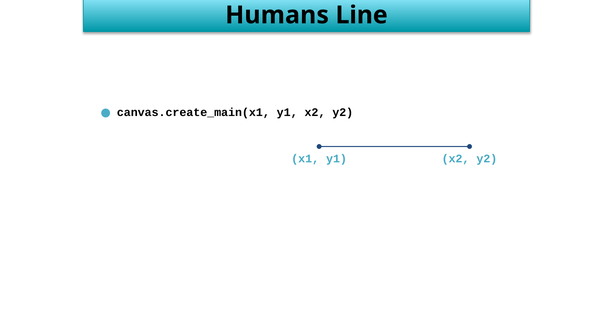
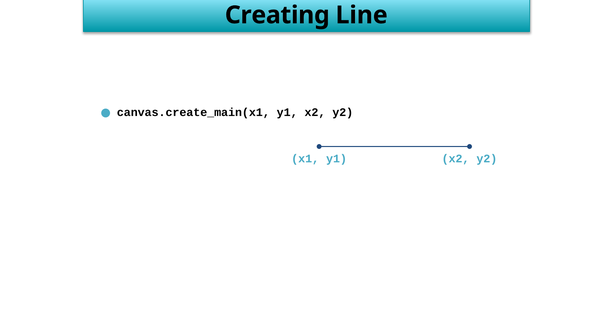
Humans: Humans -> Creating
